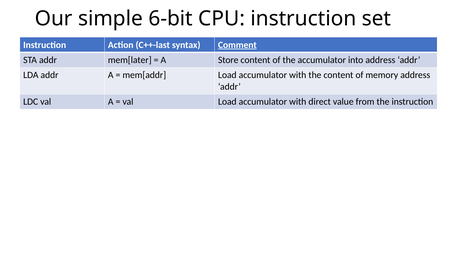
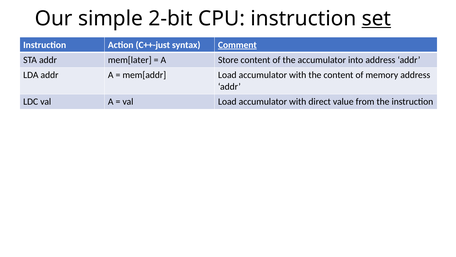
6-bit: 6-bit -> 2-bit
set underline: none -> present
C++-last: C++-last -> C++-just
